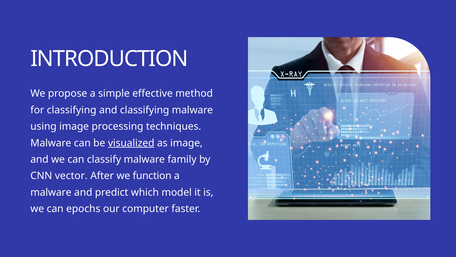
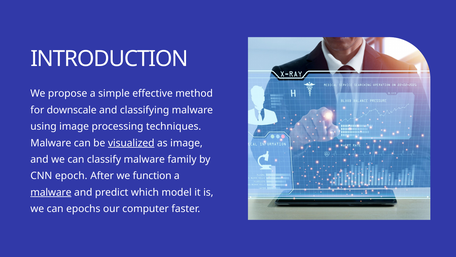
for classifying: classifying -> downscale
vector: vector -> epoch
malware at (51, 192) underline: none -> present
